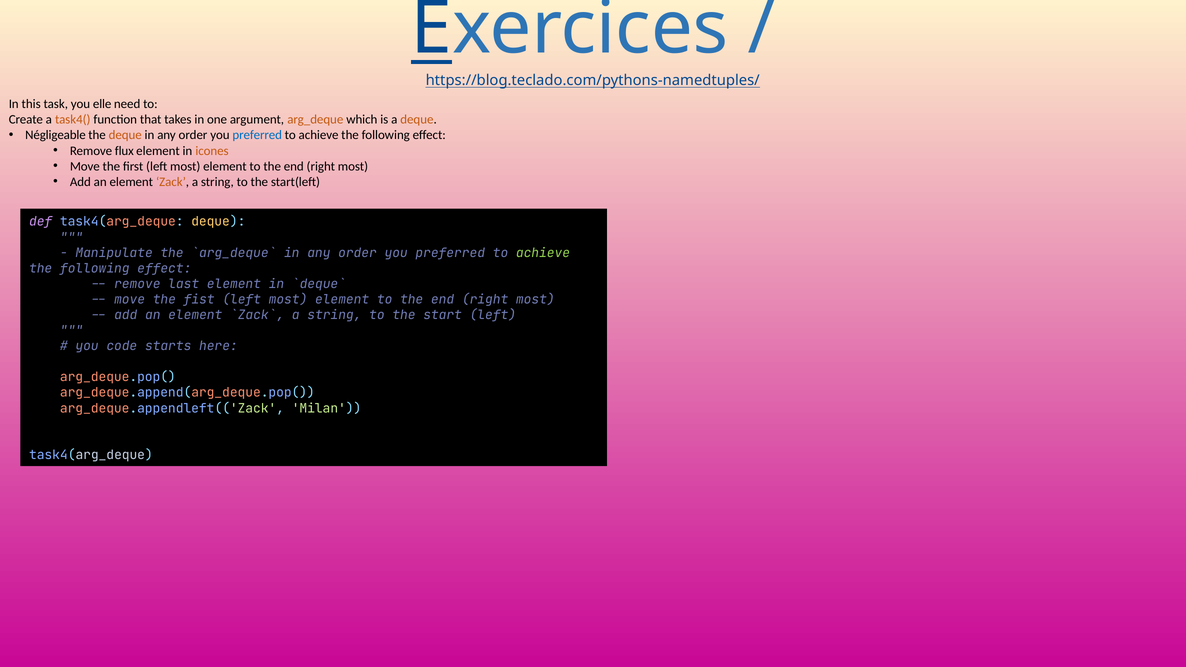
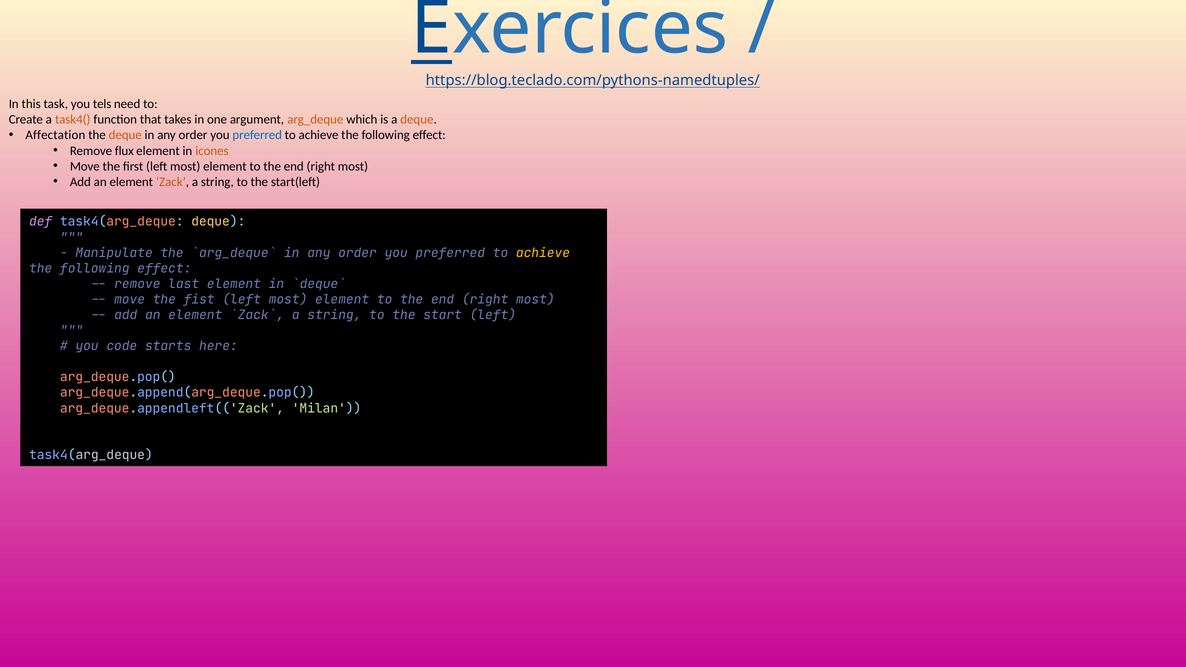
elle: elle -> tels
Négligeable: Négligeable -> Affectation
achieve at (543, 253) colour: light green -> yellow
